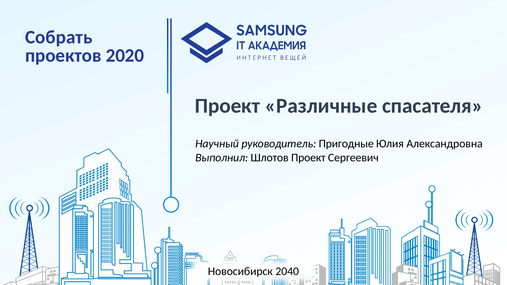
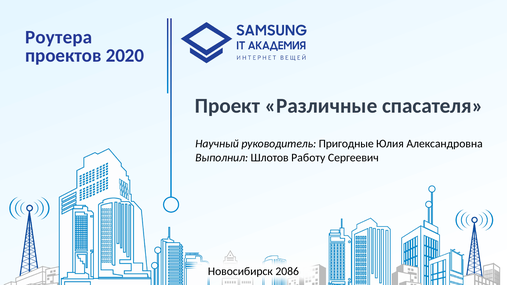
Собрать: Собрать -> Роутера
Шлотов Проект: Проект -> Работу
2040: 2040 -> 2086
